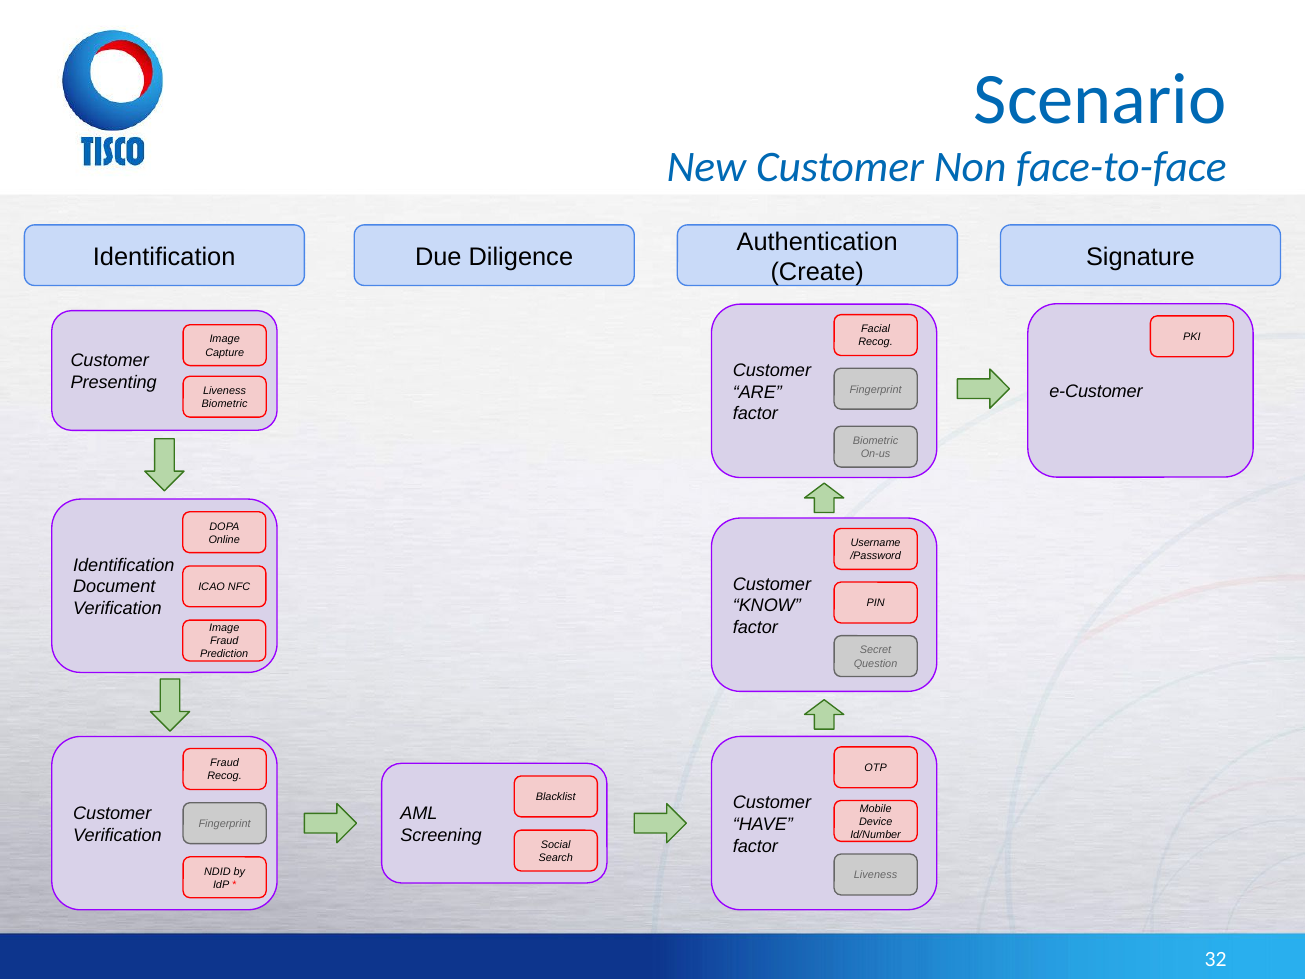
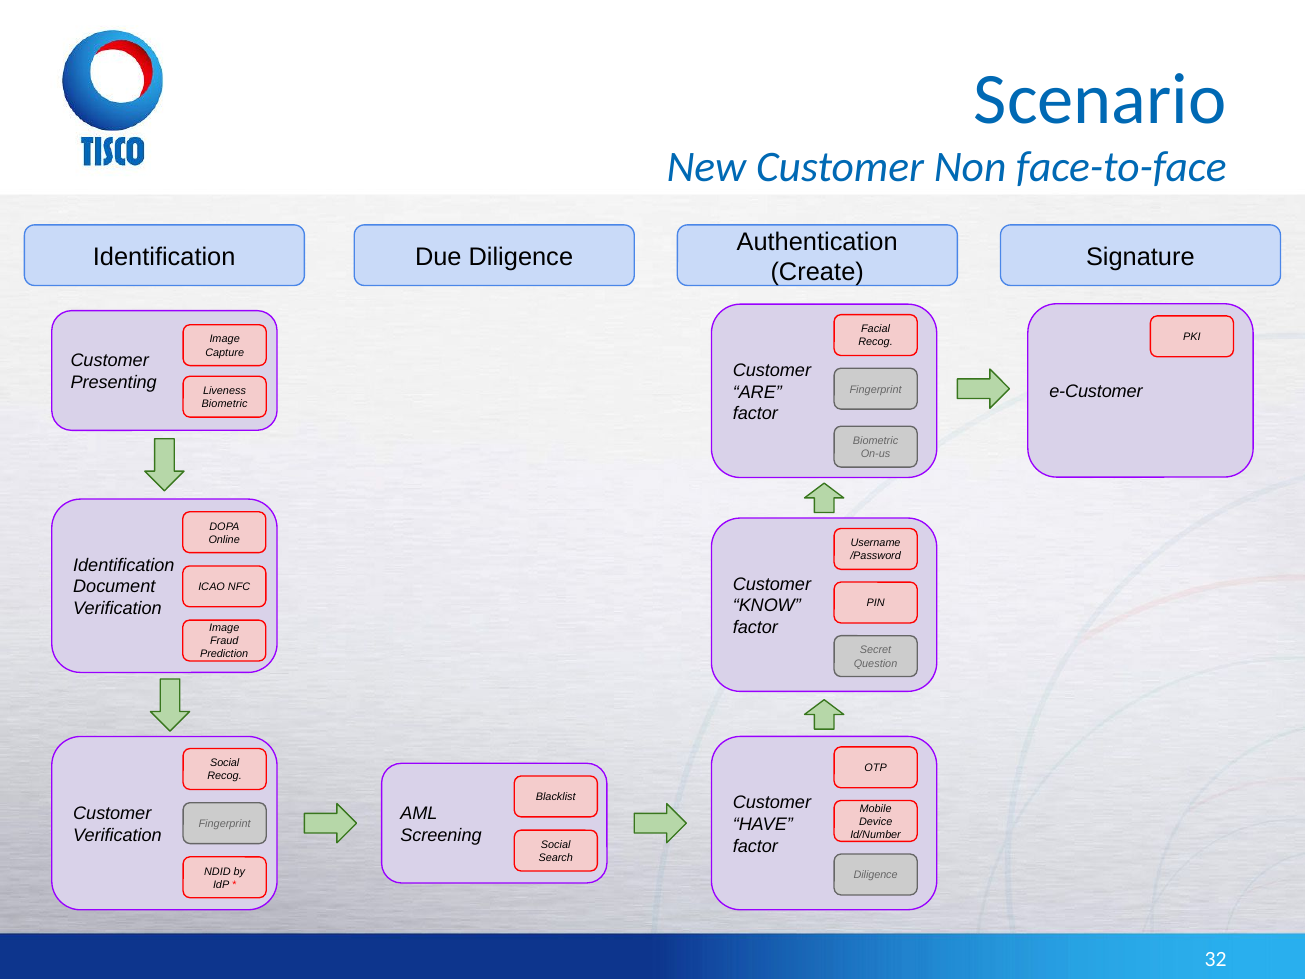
Fraud at (225, 763): Fraud -> Social
Liveness at (876, 875): Liveness -> Diligence
